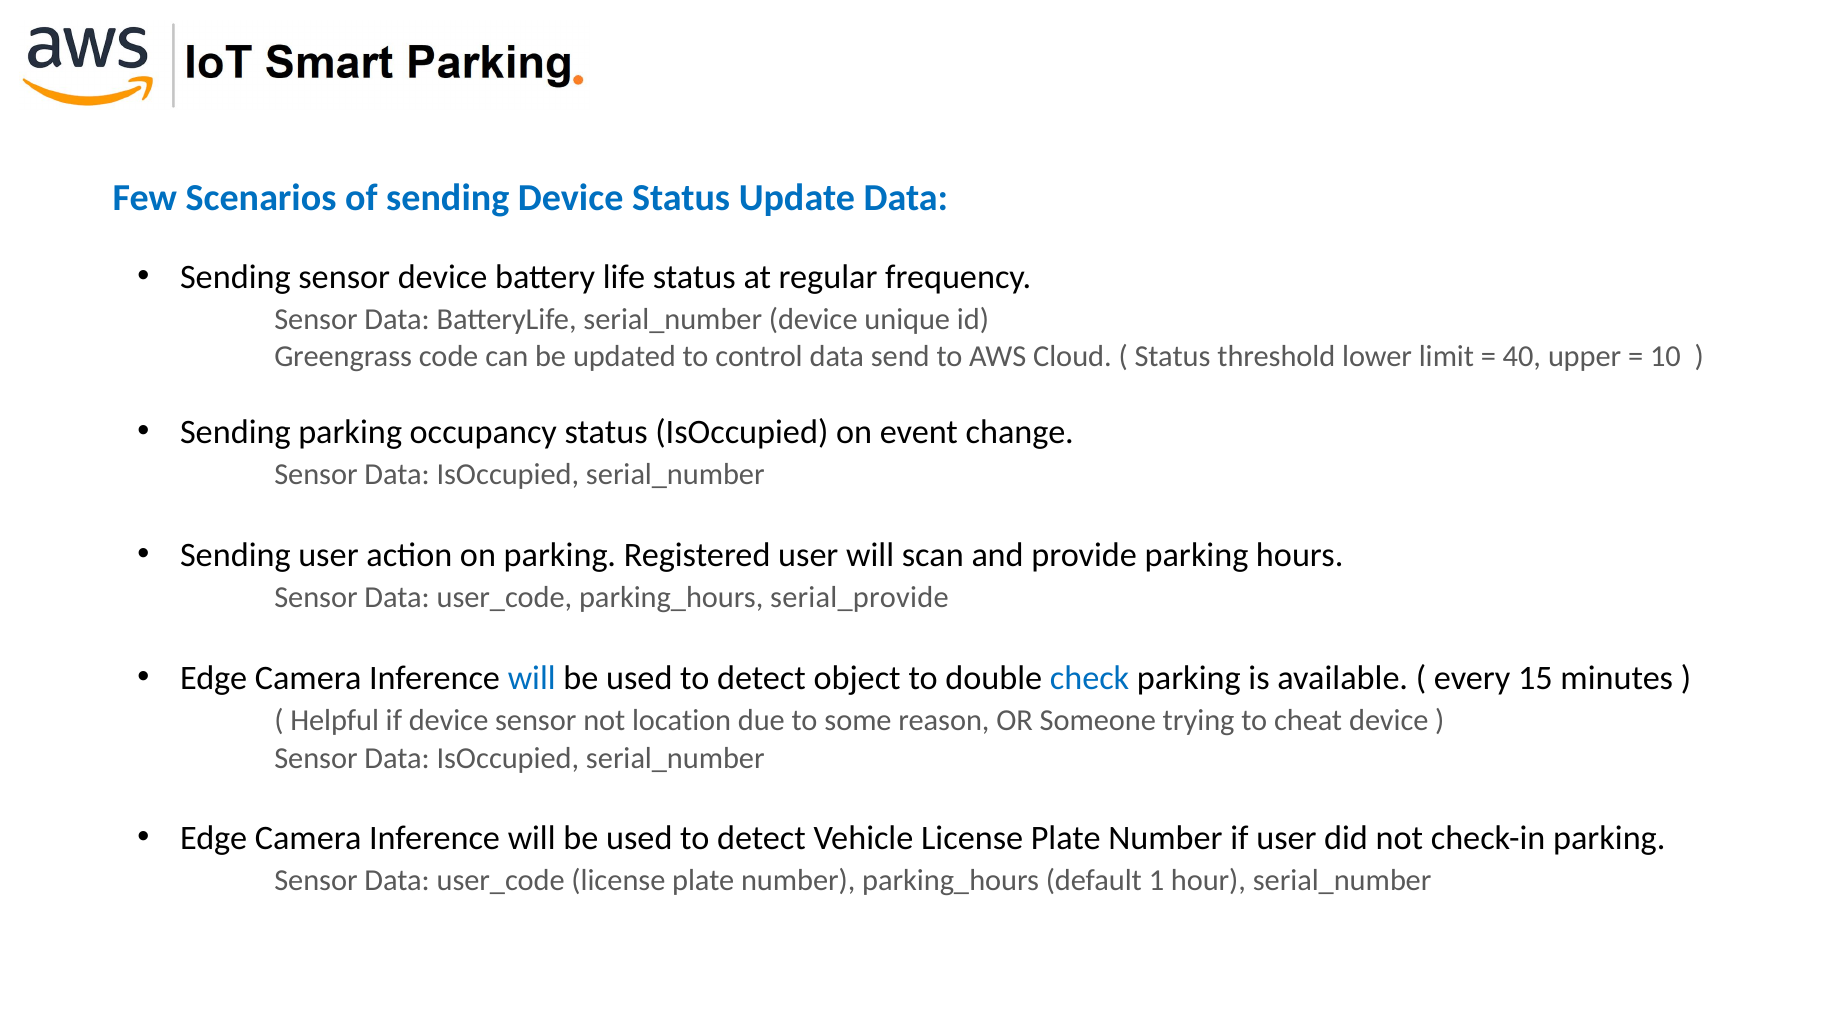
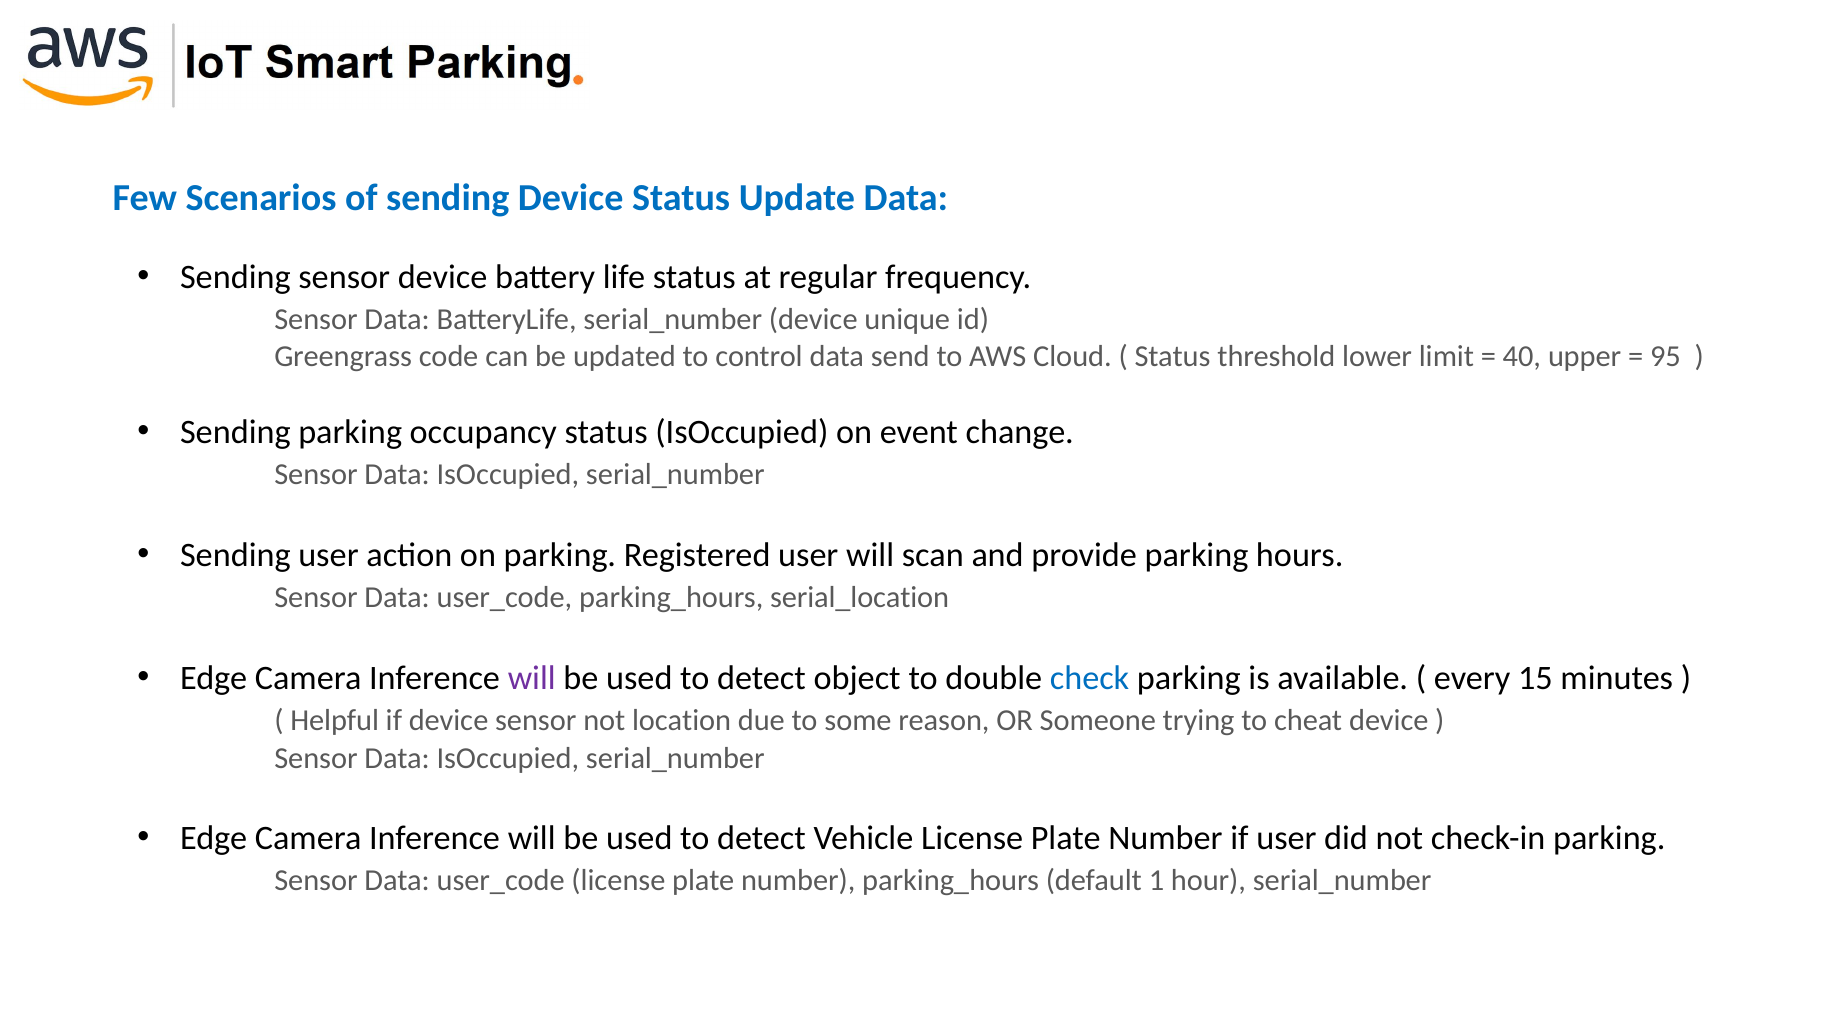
10: 10 -> 95
serial_provide: serial_provide -> serial_location
will at (532, 678) colour: blue -> purple
